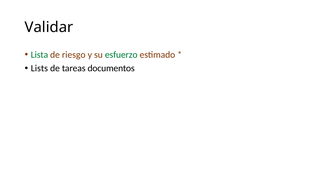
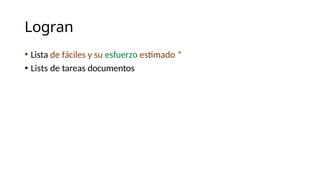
Validar: Validar -> Logran
Lista colour: green -> black
riesgo: riesgo -> fáciles
